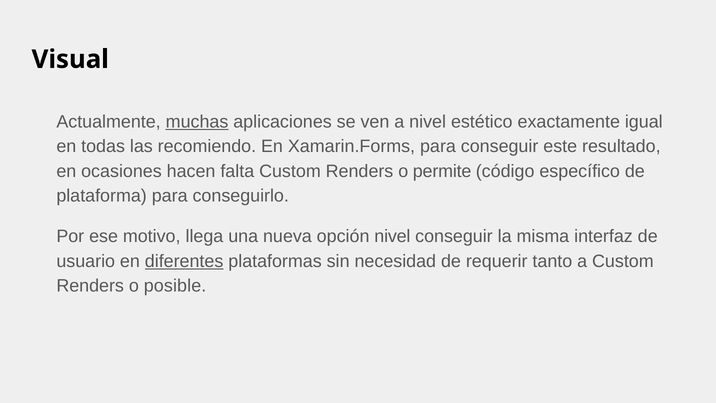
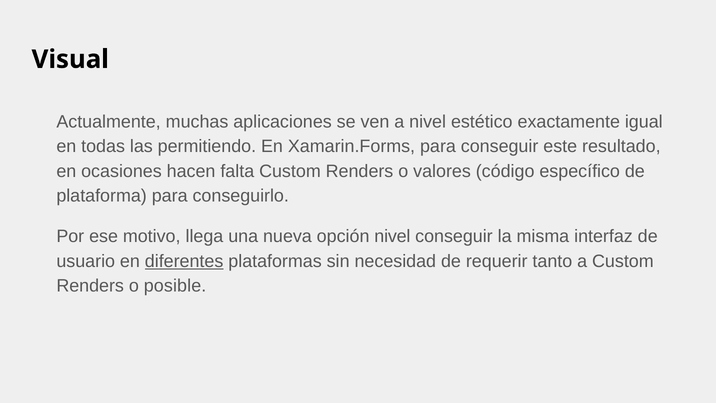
muchas underline: present -> none
recomiendo: recomiendo -> permitiendo
permite: permite -> valores
